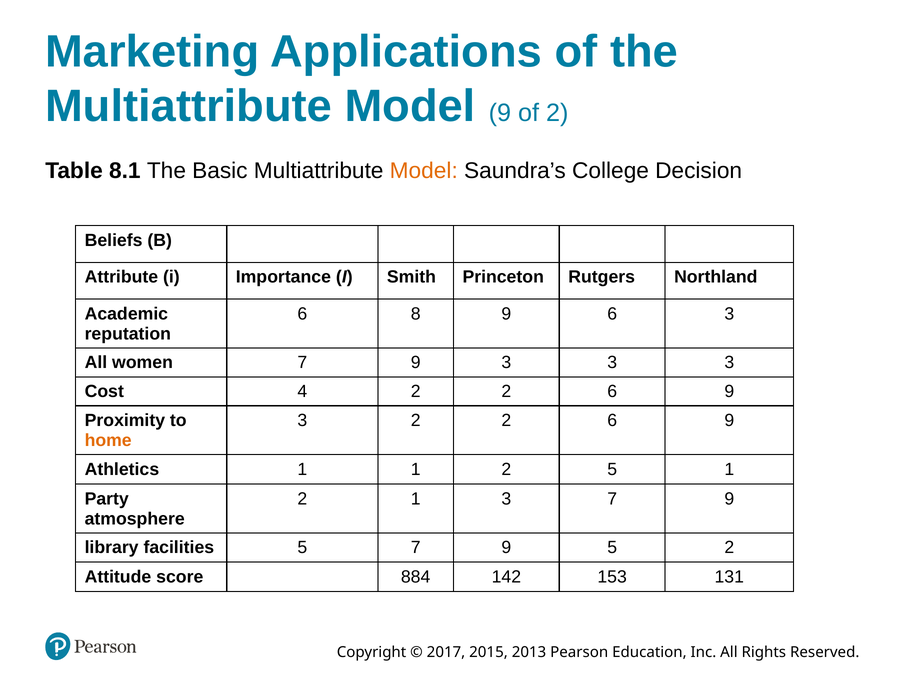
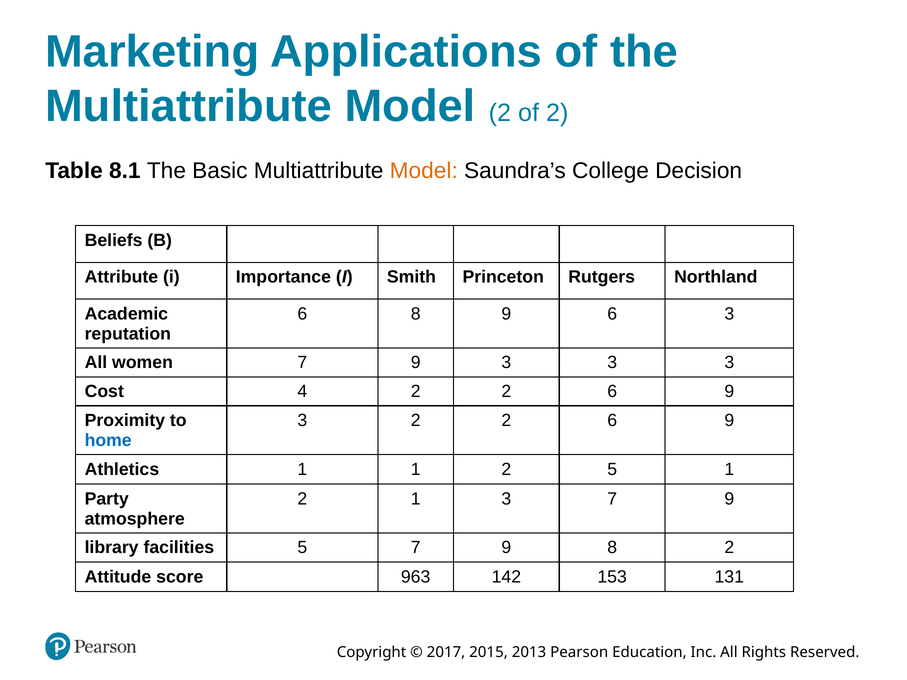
Model 9: 9 -> 2
home colour: orange -> blue
9 5: 5 -> 8
884: 884 -> 963
